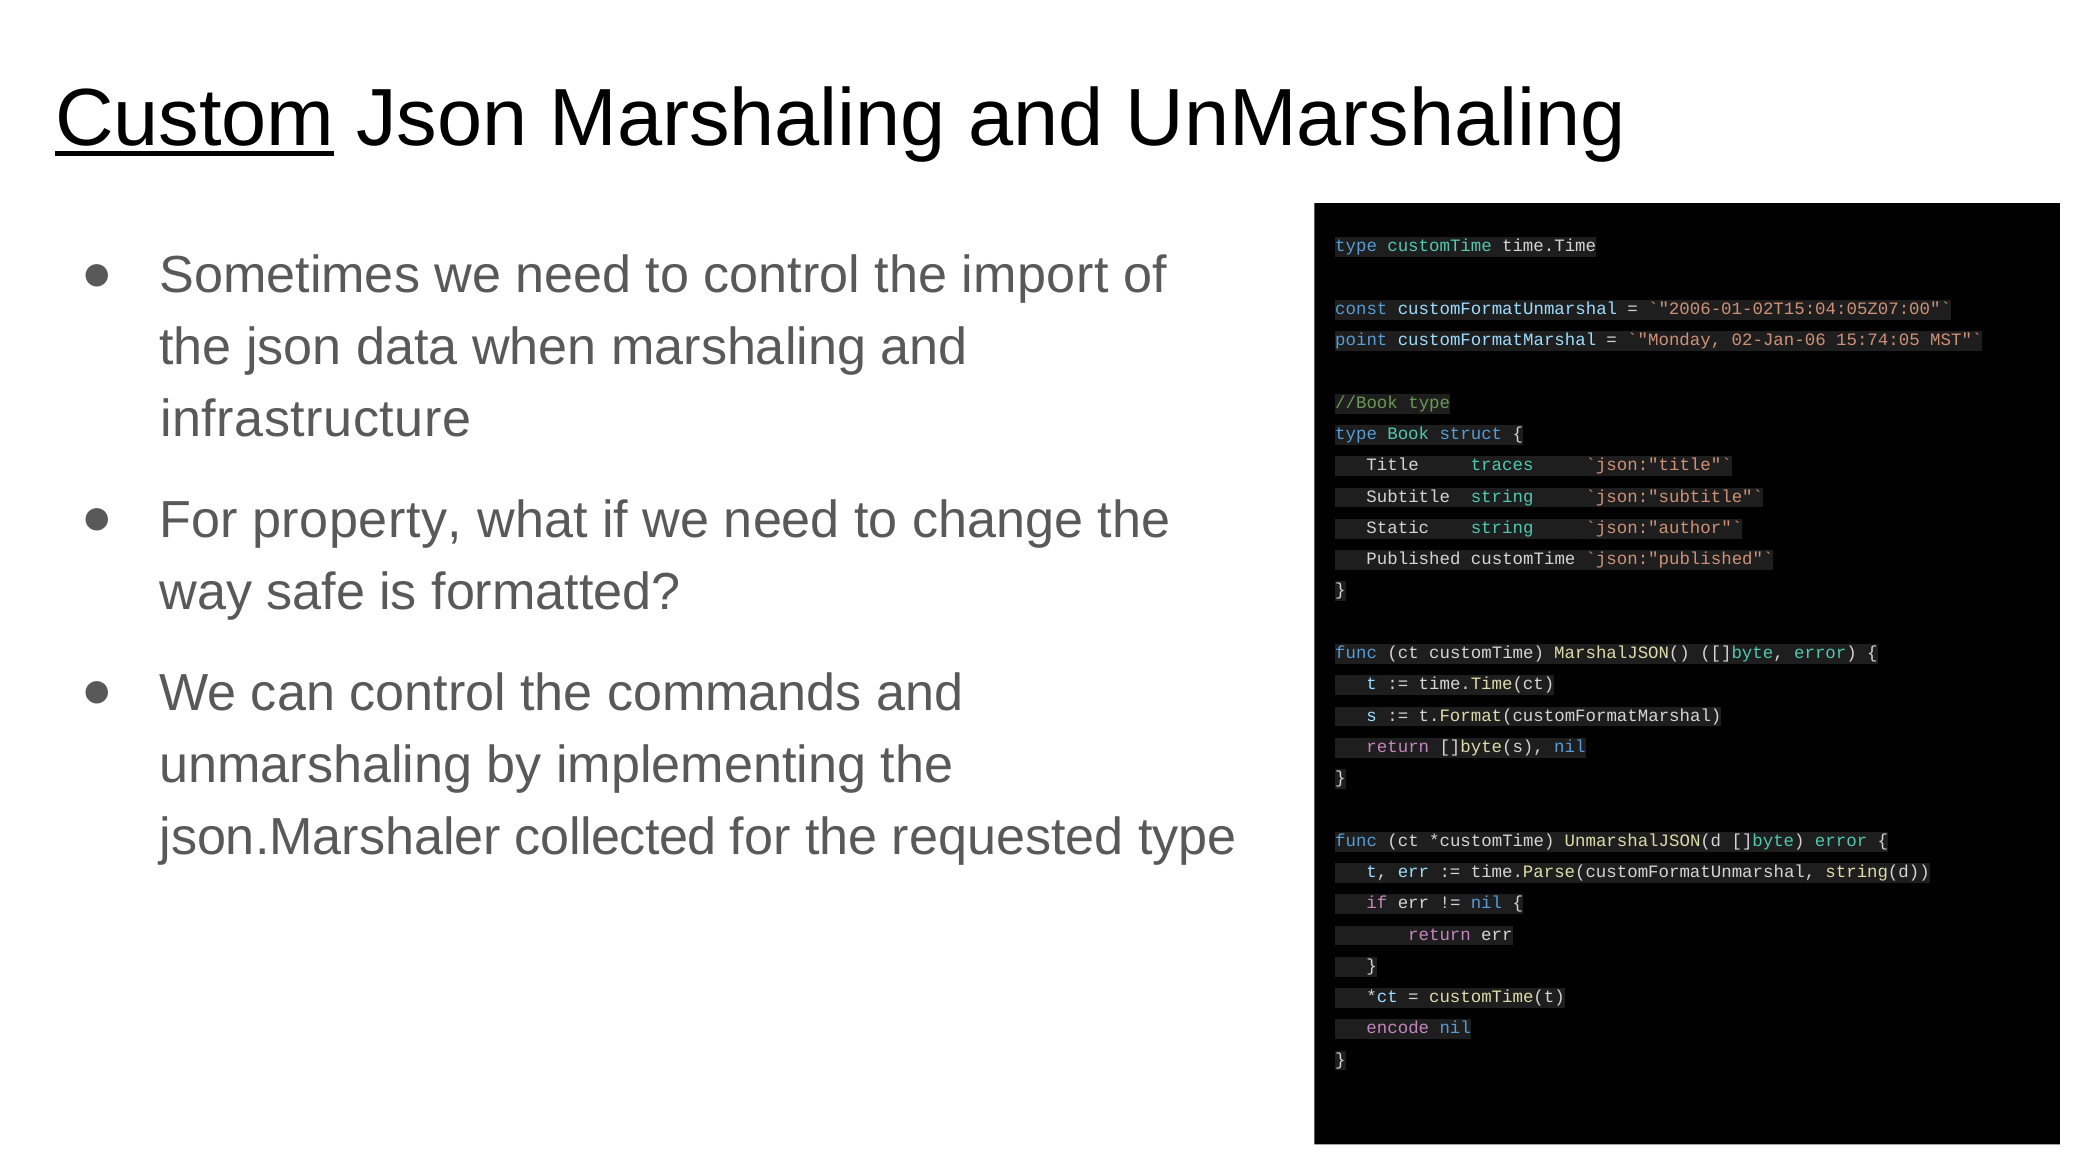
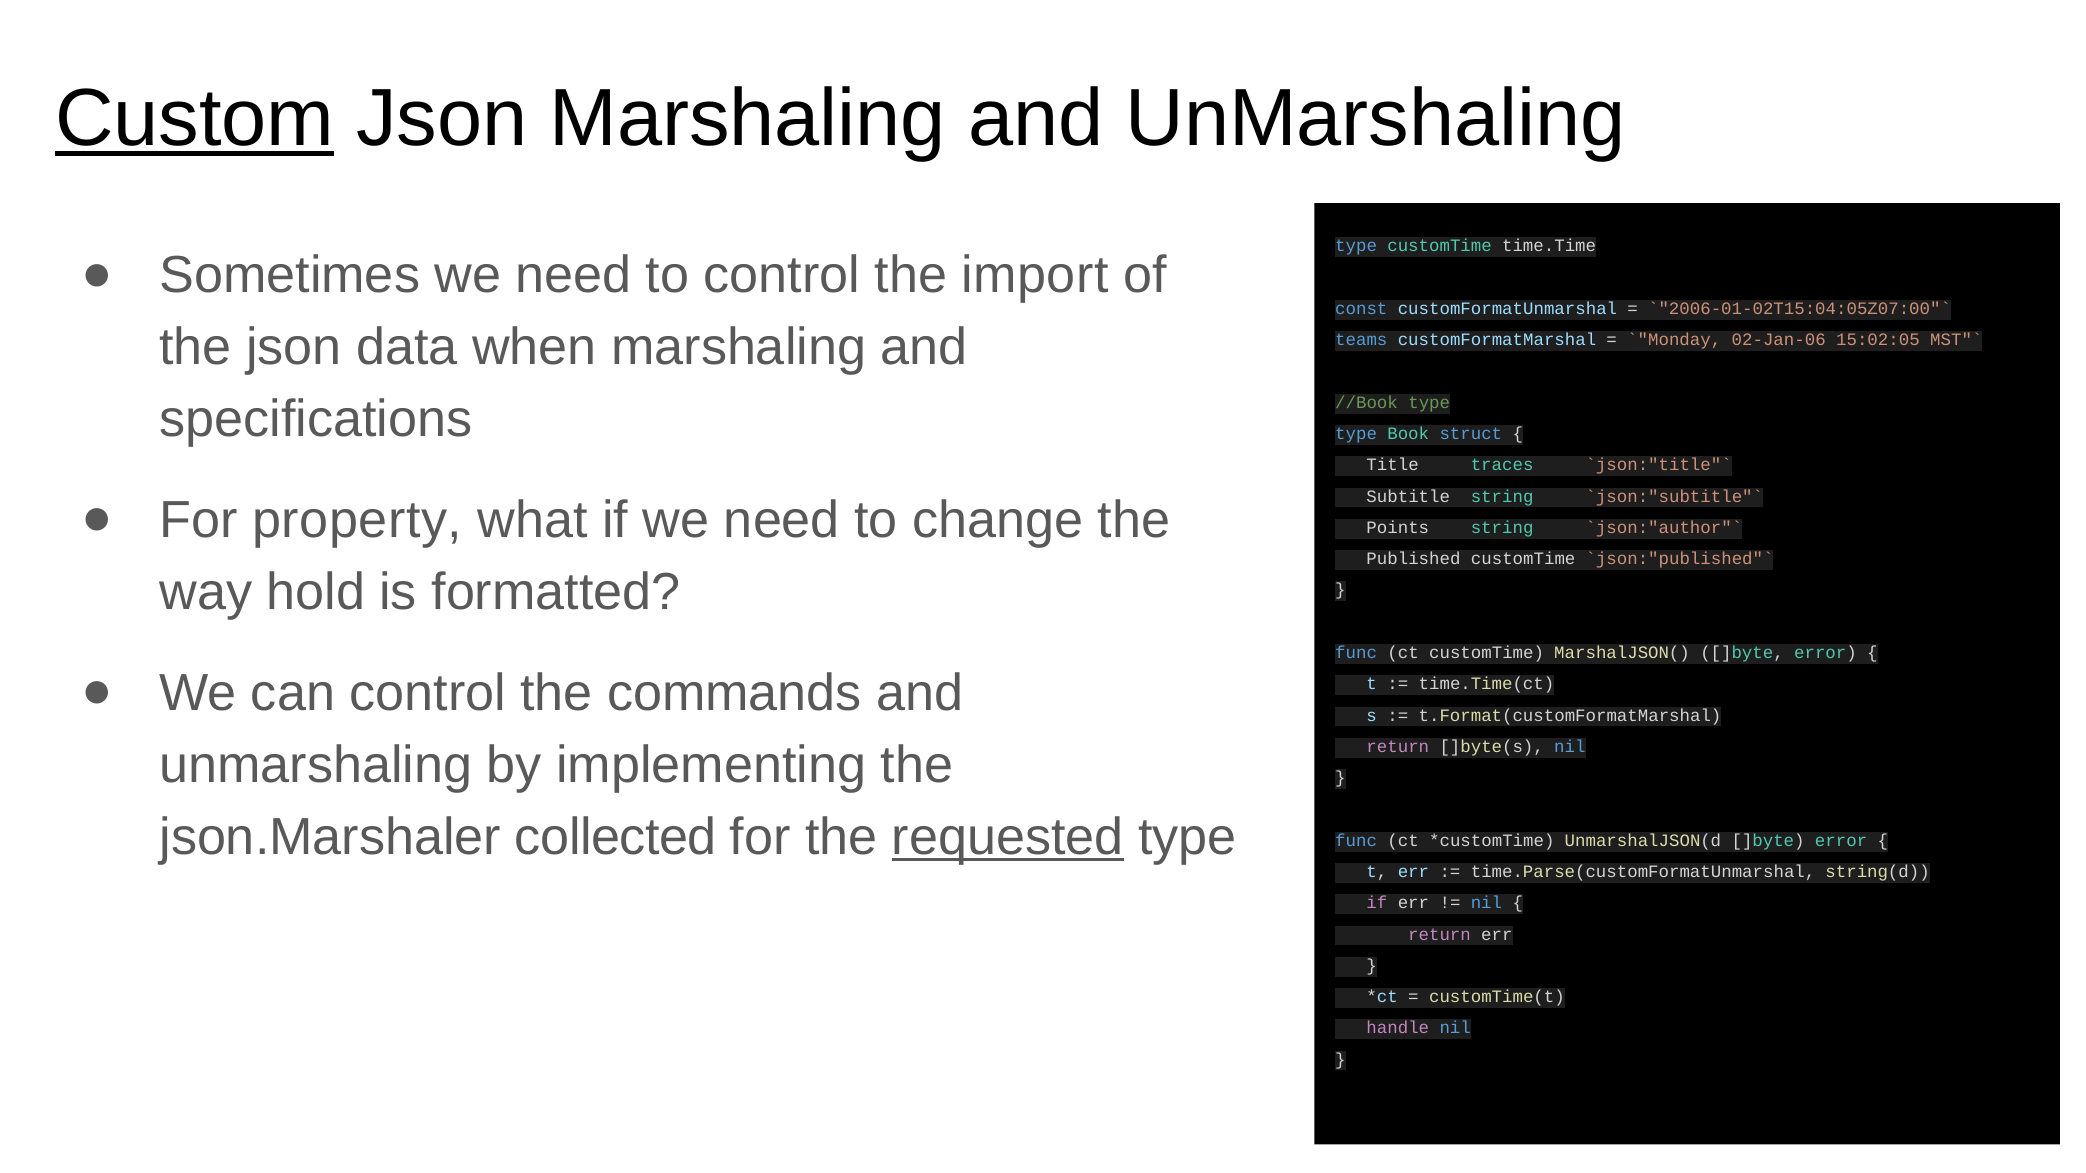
point: point -> teams
15:74:05: 15:74:05 -> 15:02:05
infrastructure: infrastructure -> specifications
Static: Static -> Points
safe: safe -> hold
requested underline: none -> present
encode: encode -> handle
